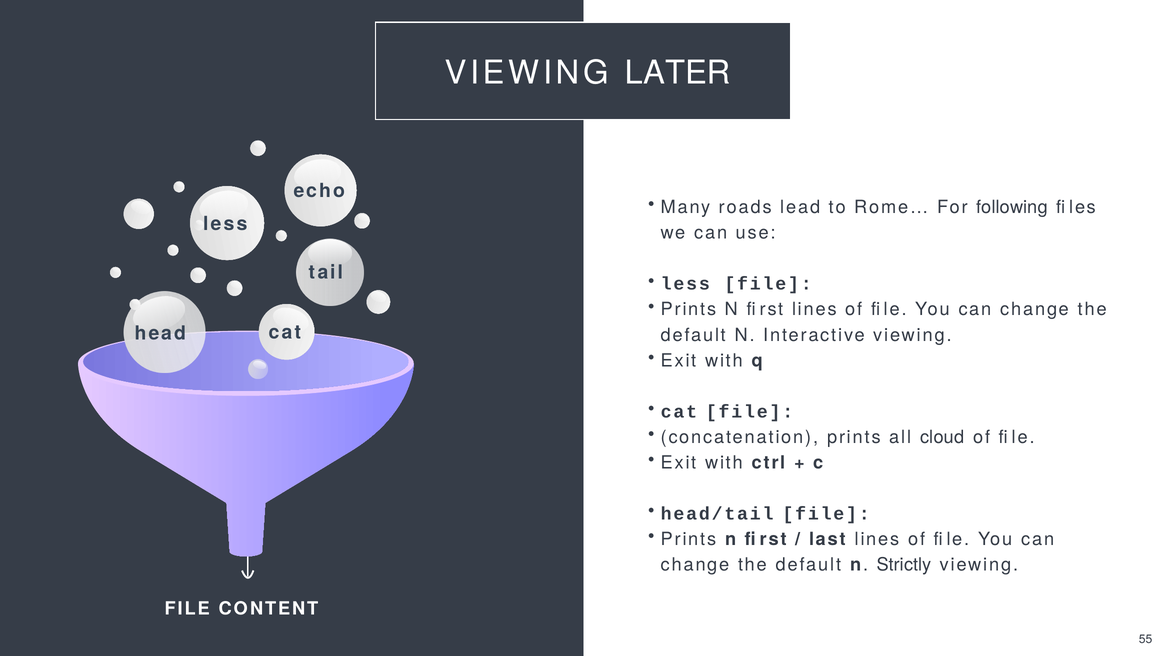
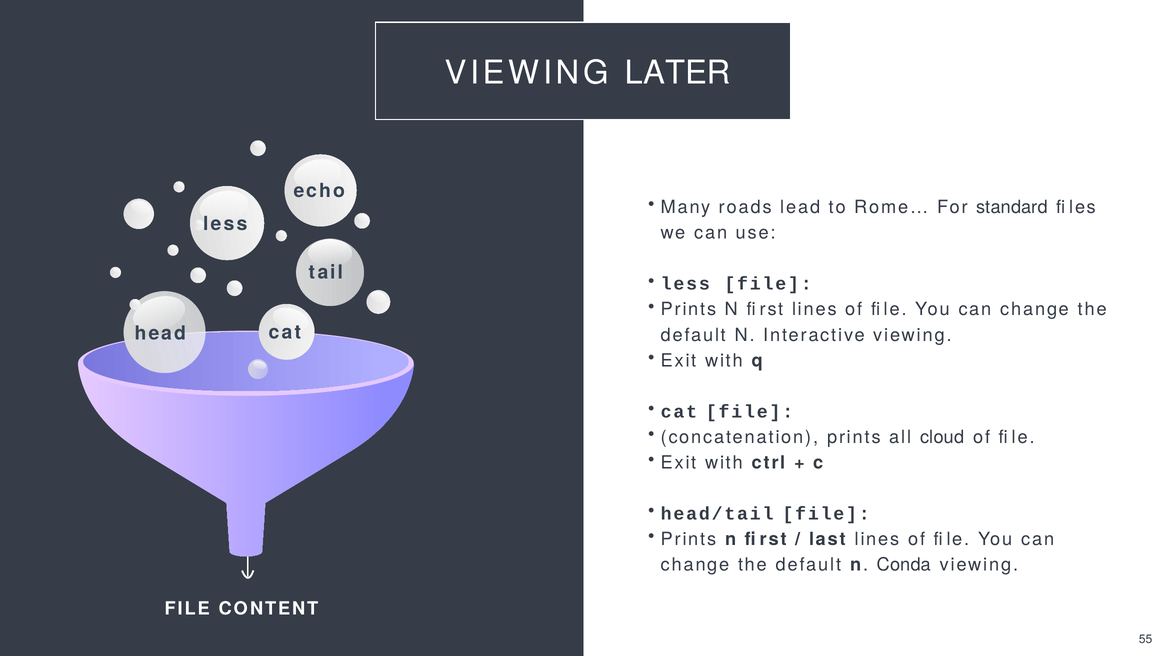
following: following -> standard
Strictly: Strictly -> Conda
